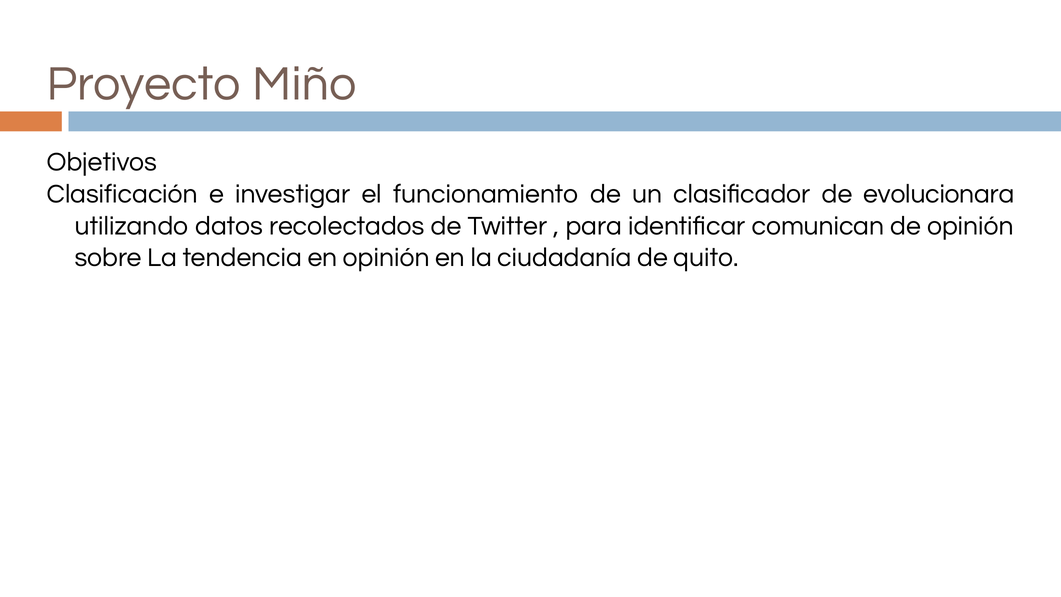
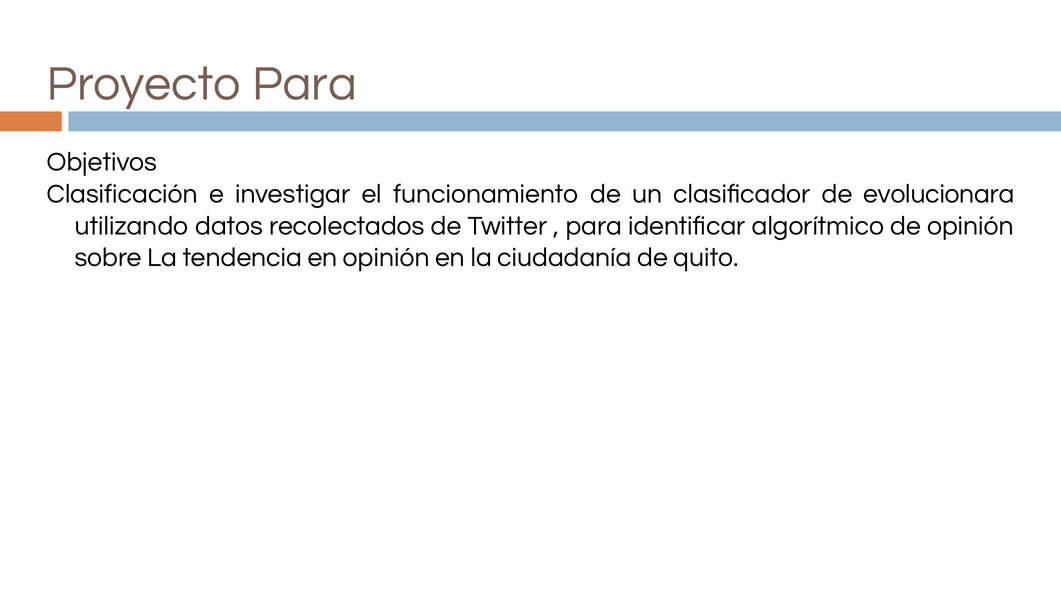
Proyecto Miño: Miño -> Para
comunican: comunican -> algorítmico
